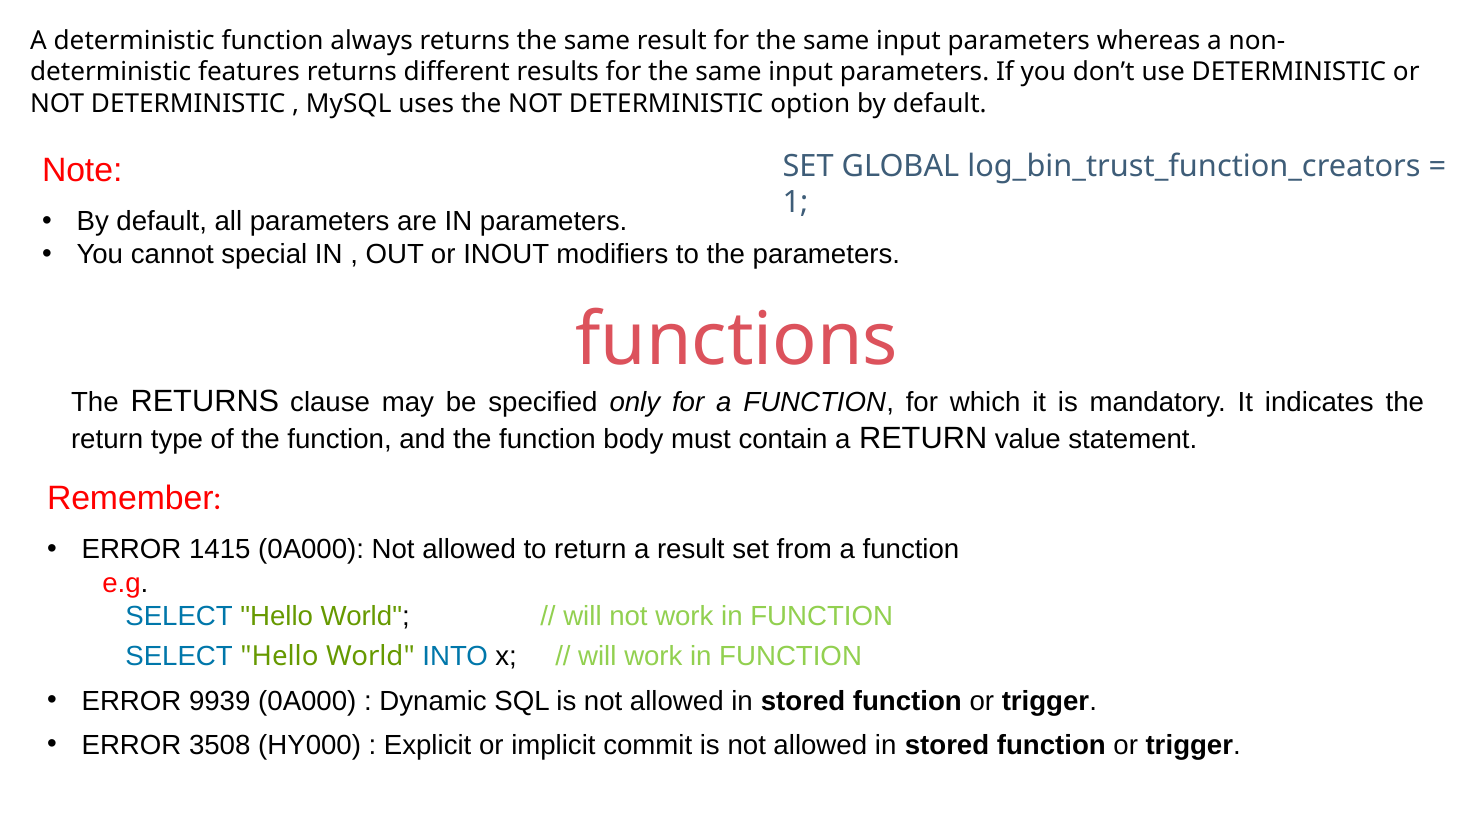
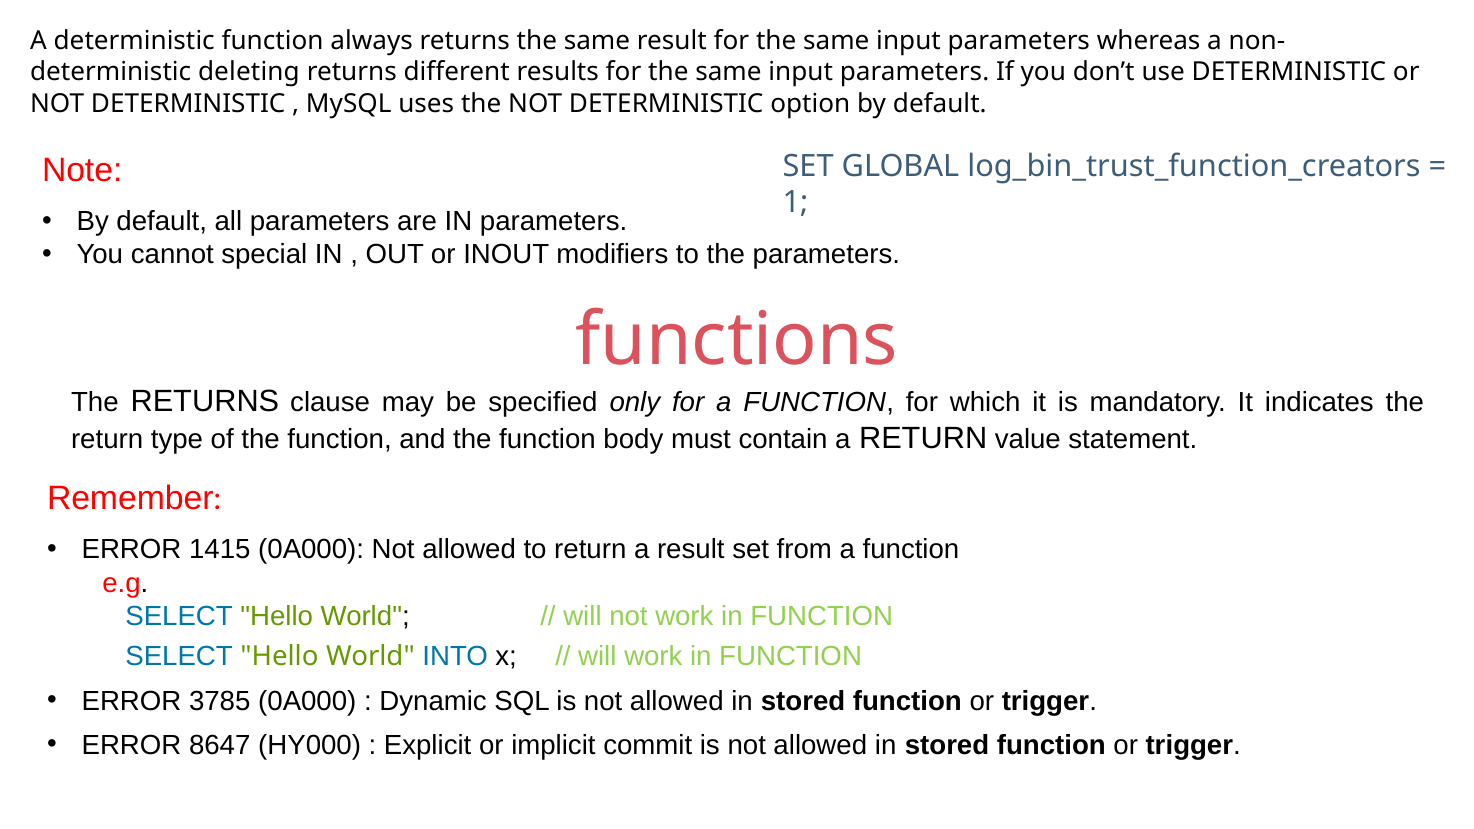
features: features -> deleting
9939: 9939 -> 3785
3508: 3508 -> 8647
